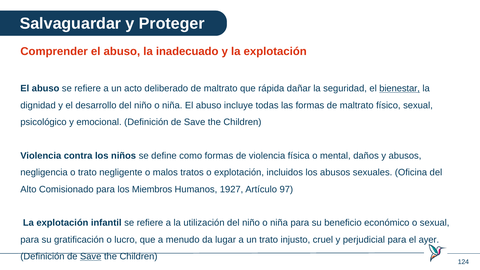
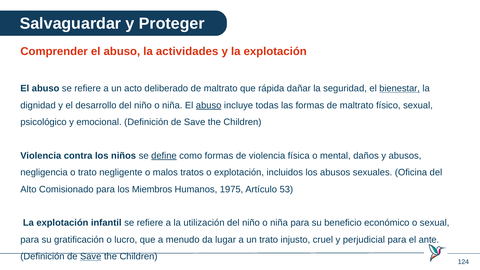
inadecuado: inadecuado -> actividades
abuso at (209, 105) underline: none -> present
define underline: none -> present
1927: 1927 -> 1975
97: 97 -> 53
ayer: ayer -> ante
